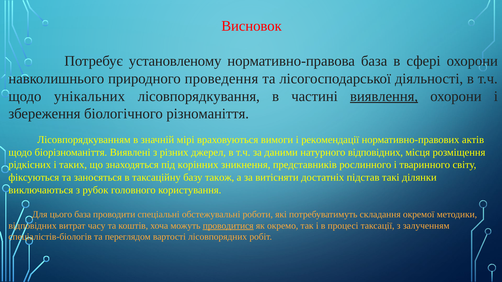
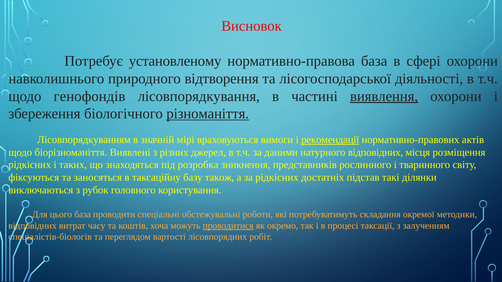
проведення: проведення -> відтворення
унікальних: унікальних -> генофондів
різноманіття underline: none -> present
рекомендації underline: none -> present
корінних: корінних -> розробка
за витісняти: витісняти -> рідкісних
